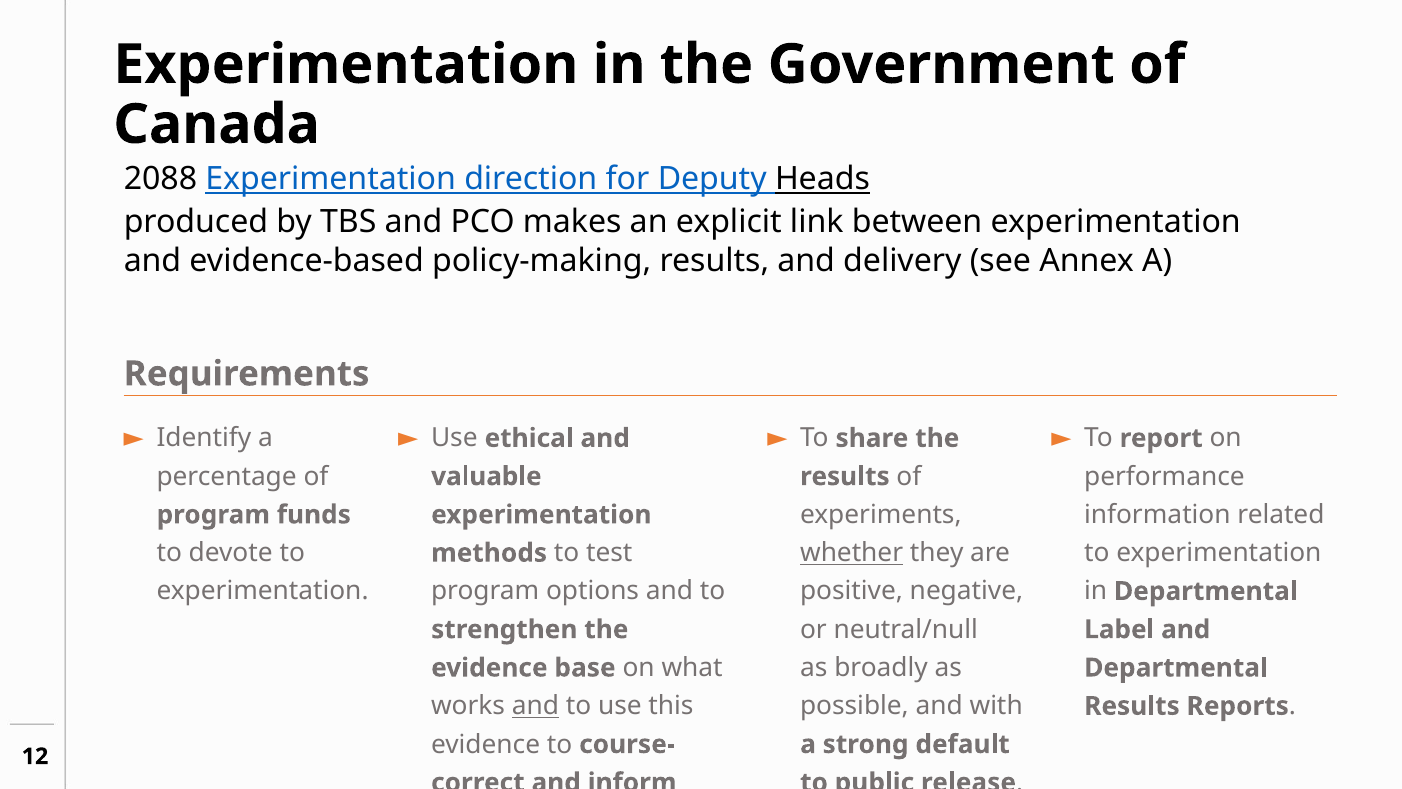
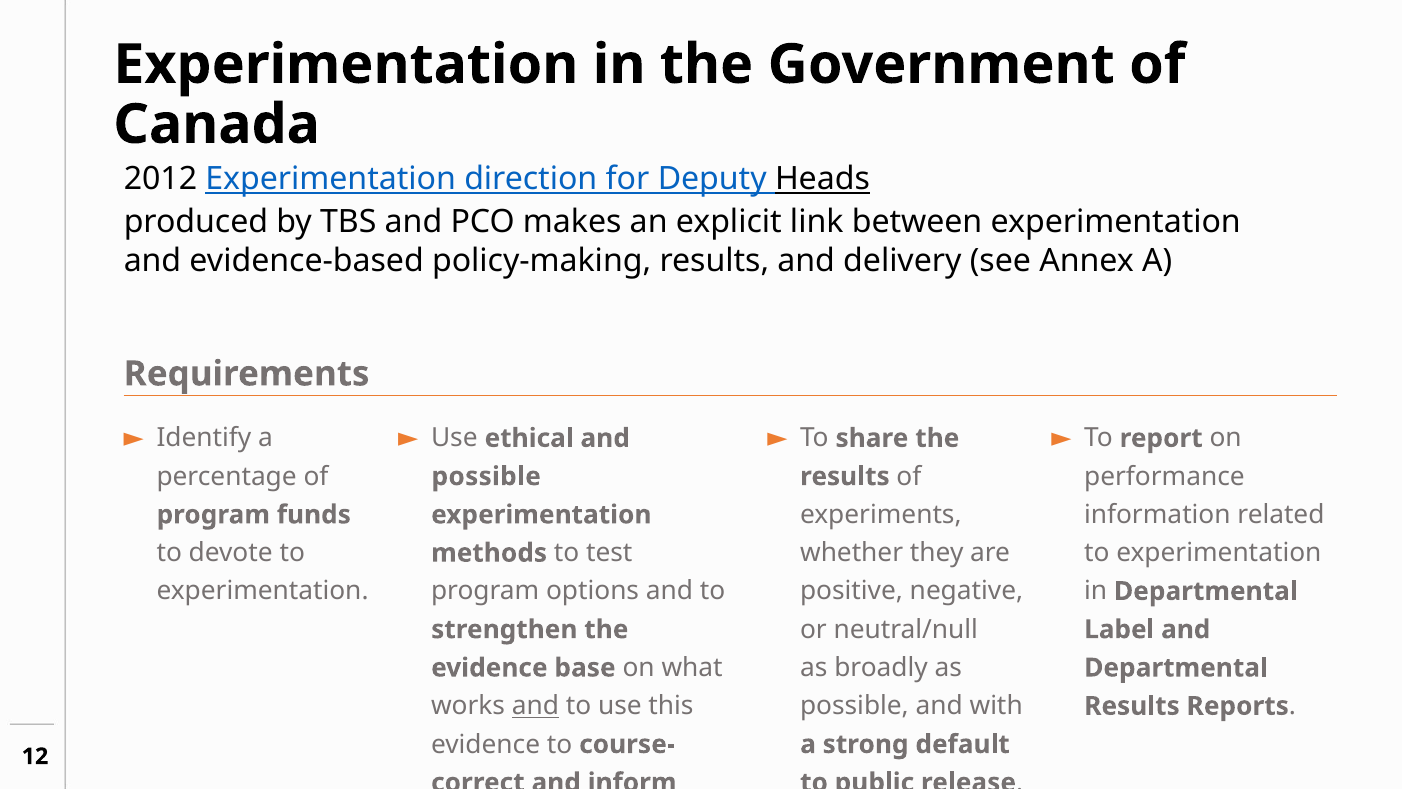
2088: 2088 -> 2012
valuable at (486, 476): valuable -> possible
whether underline: present -> none
